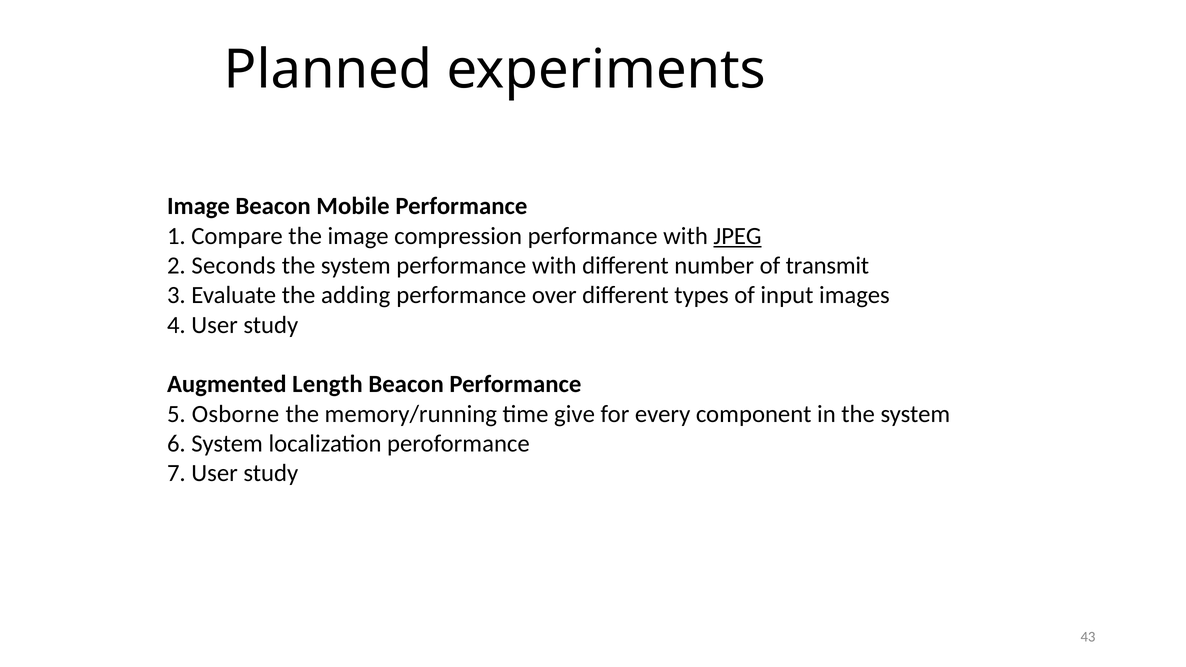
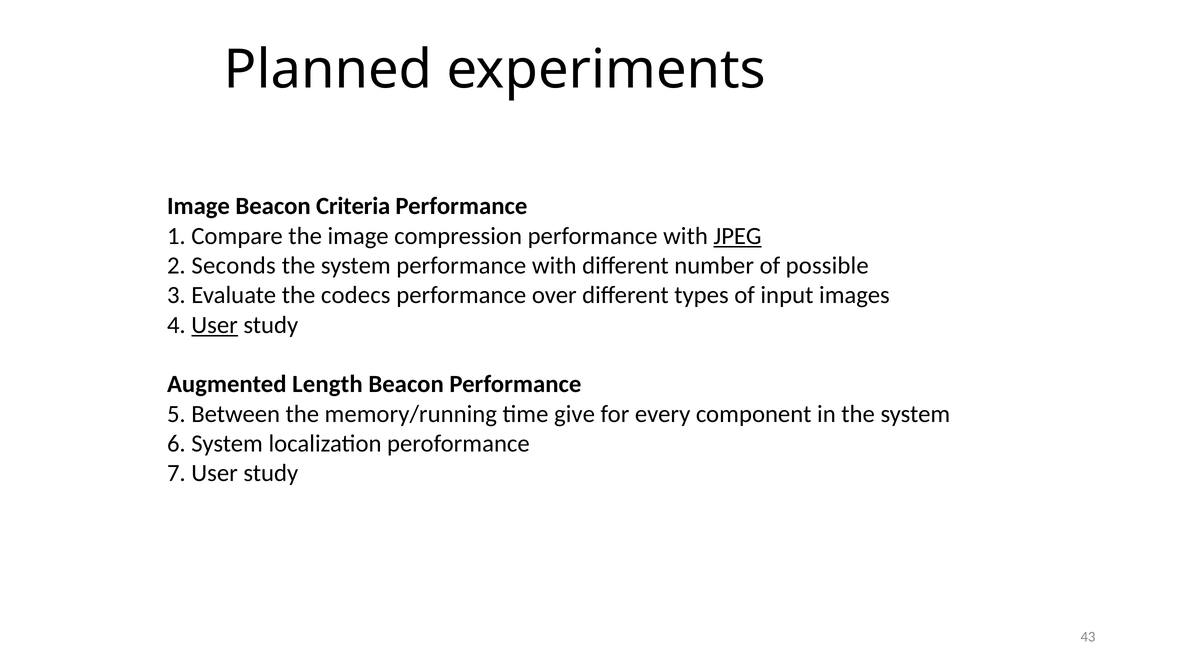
Mobile: Mobile -> Criteria
transmit: transmit -> possible
adding: adding -> codecs
User at (215, 325) underline: none -> present
Osborne: Osborne -> Between
